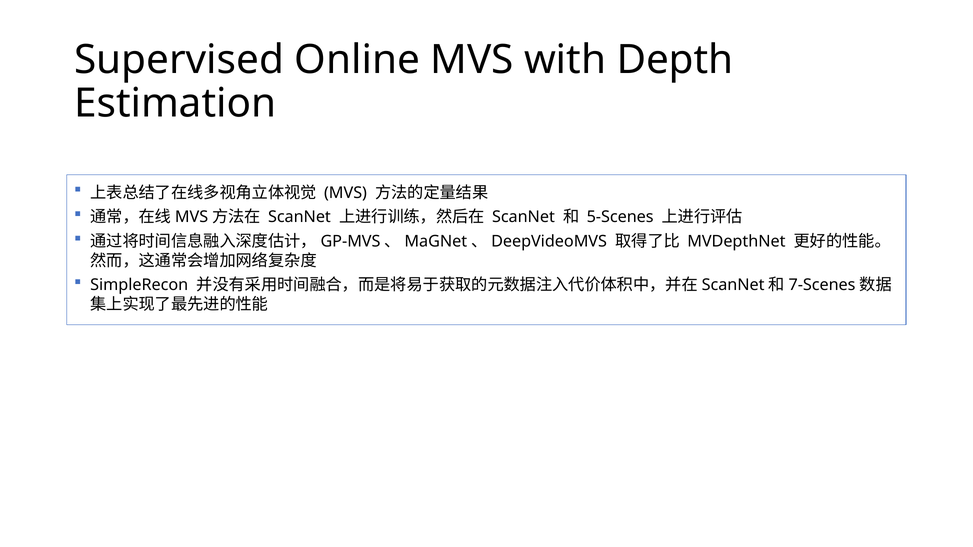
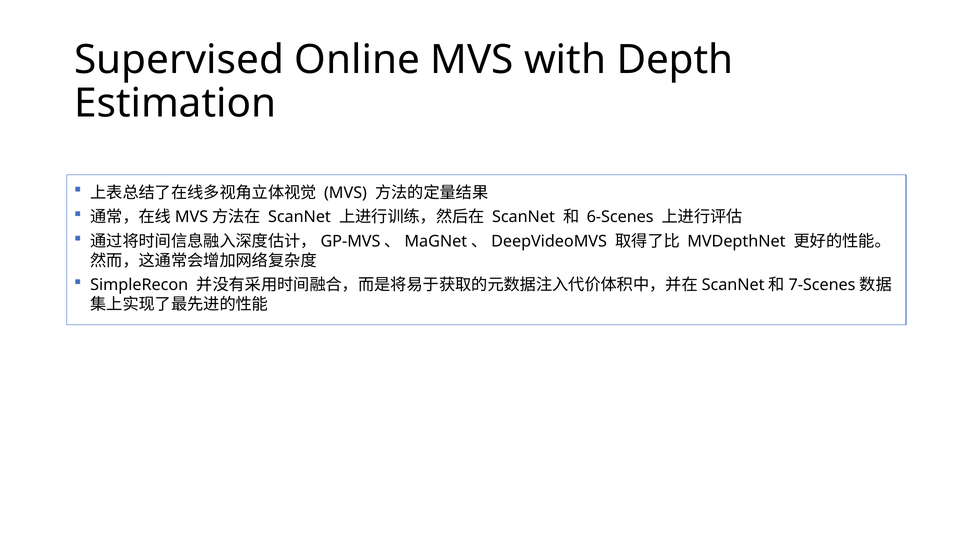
5-Scenes: 5-Scenes -> 6-Scenes
